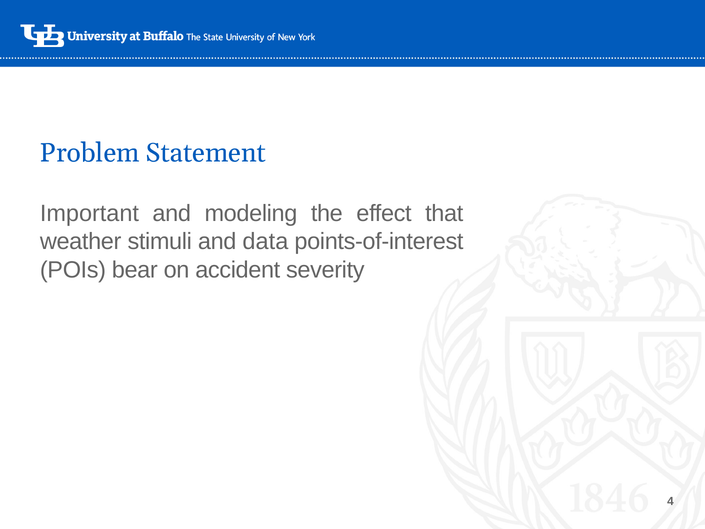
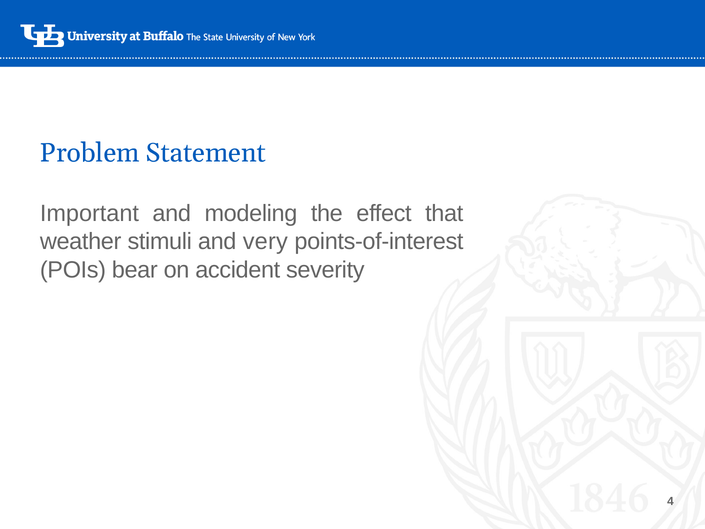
data: data -> very
